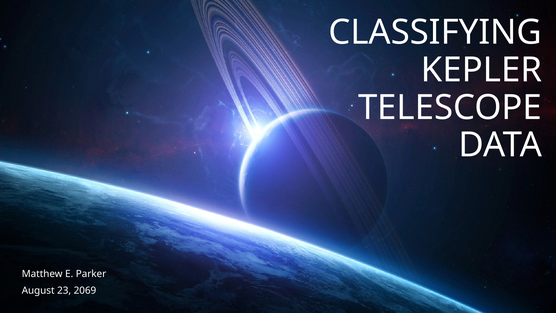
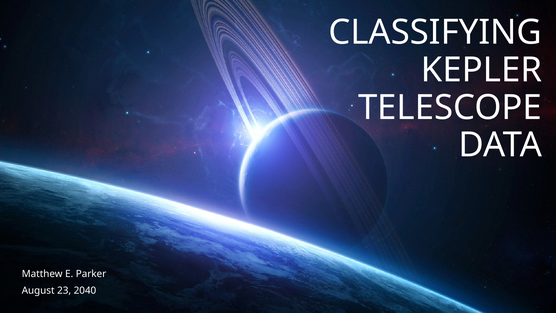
2069: 2069 -> 2040
